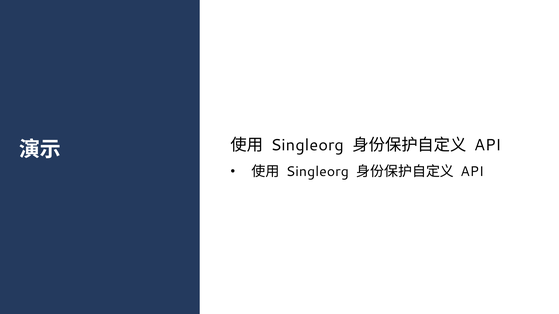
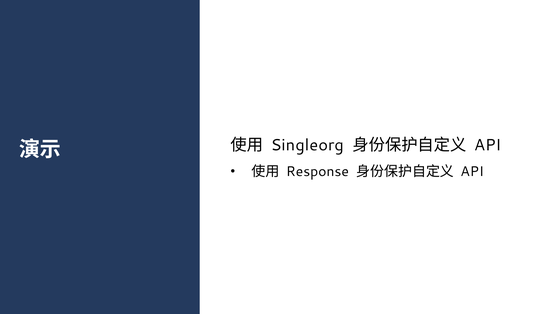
Singleorg at (317, 172): Singleorg -> Response
